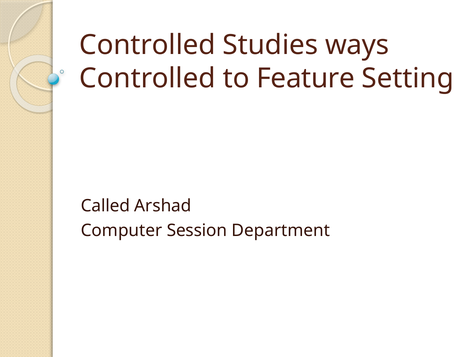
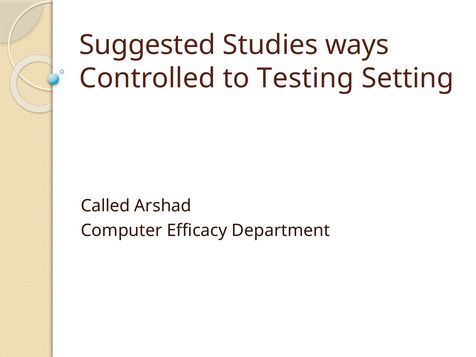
Controlled at (147, 45): Controlled -> Suggested
Feature: Feature -> Testing
Session: Session -> Efficacy
